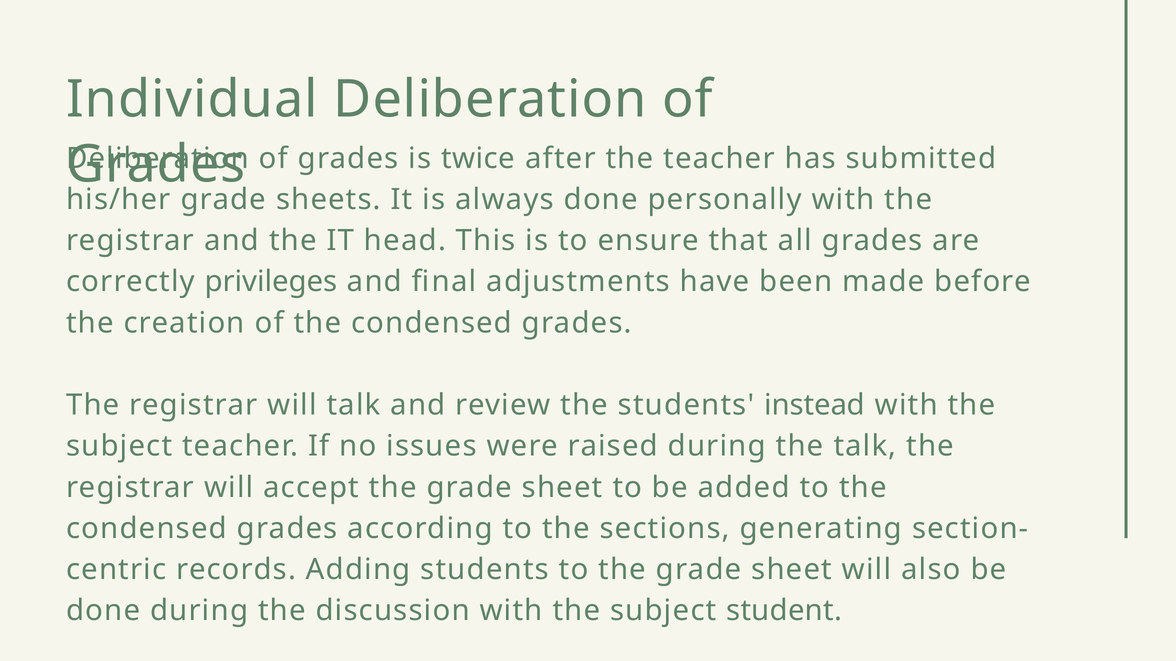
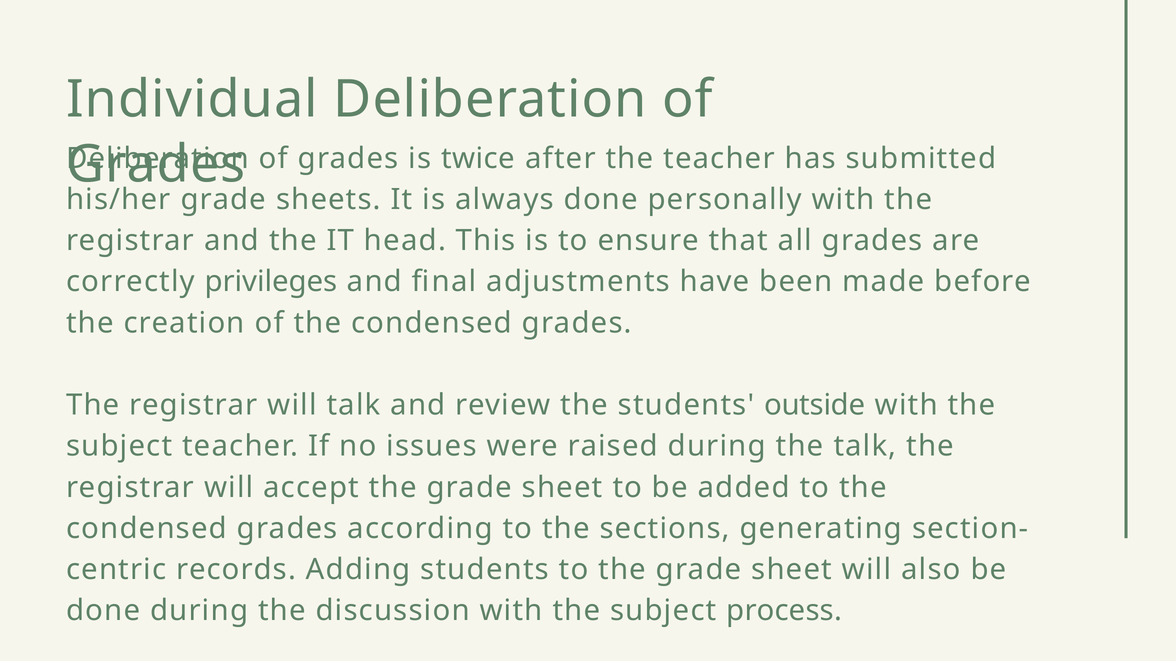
instead: instead -> outside
student: student -> process
